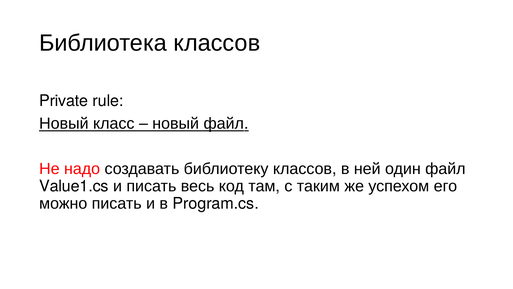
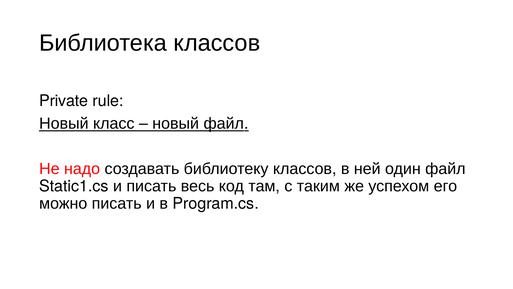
Value1.cs: Value1.cs -> Static1.cs
